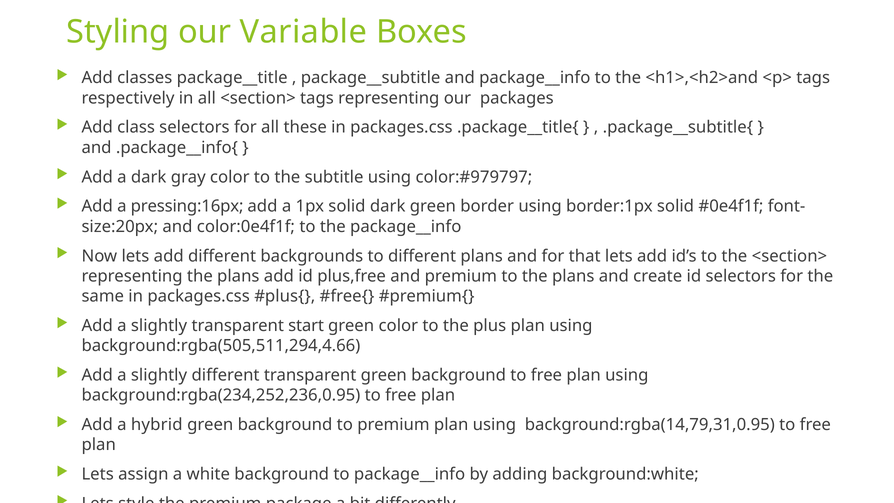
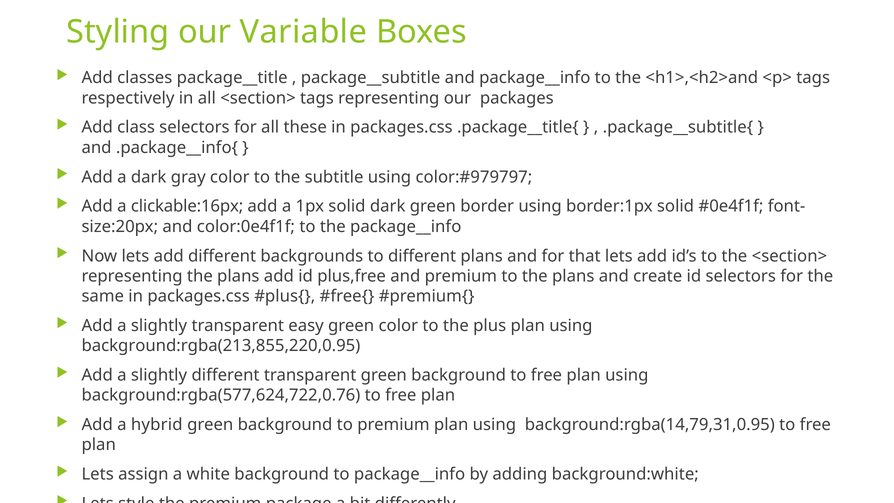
pressing:16px: pressing:16px -> clickable:16px
start: start -> easy
background:rgba(505,511,294,4.66: background:rgba(505,511,294,4.66 -> background:rgba(213,855,220,0.95
background:rgba(234,252,236,0.95: background:rgba(234,252,236,0.95 -> background:rgba(577,624,722,0.76
